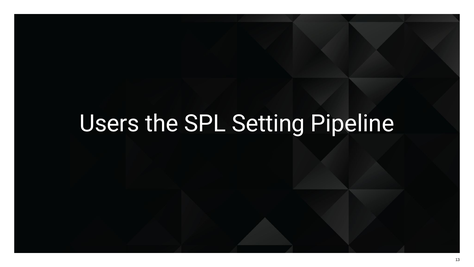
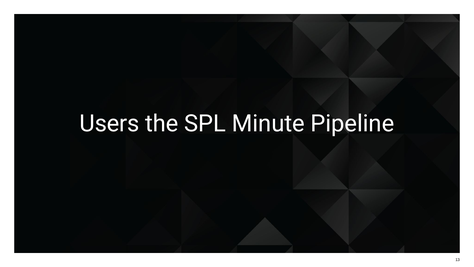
Setting: Setting -> Minute
